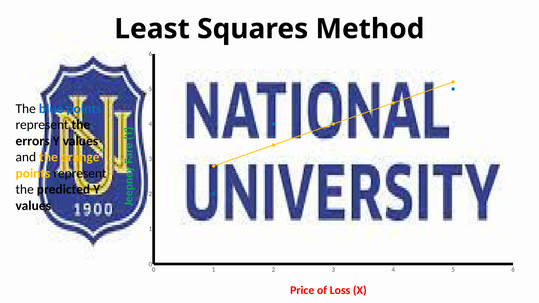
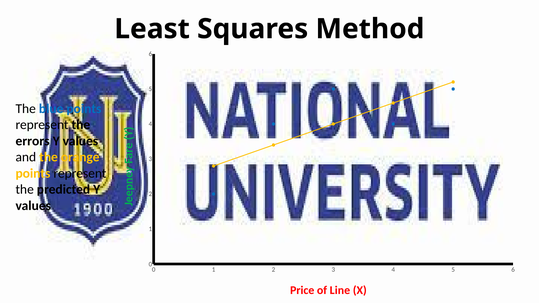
Loss: Loss -> Line
